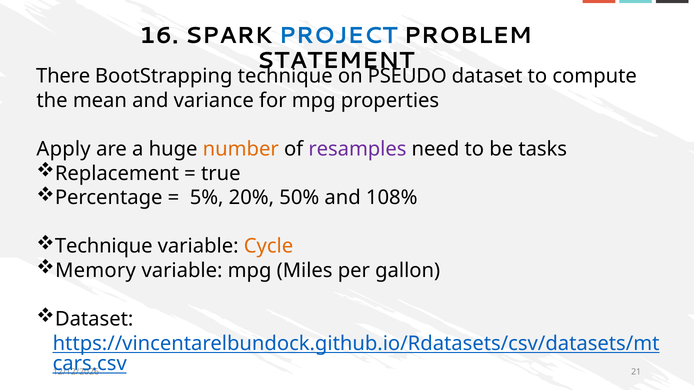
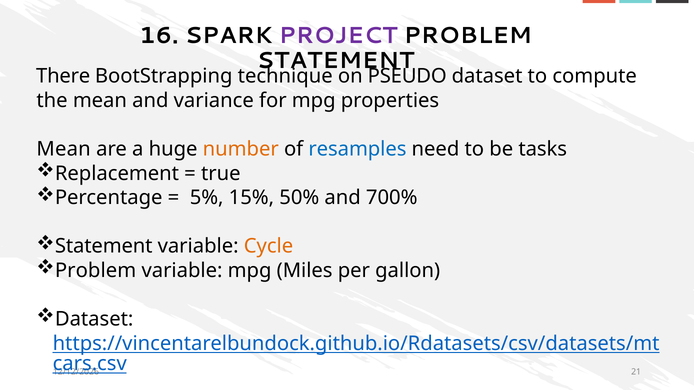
PROJECT colour: blue -> purple
Apply at (64, 149): Apply -> Mean
resamples colour: purple -> blue
20%: 20% -> 15%
108%: 108% -> 700%
Technique at (104, 246): Technique -> Statement
Memory at (96, 271): Memory -> Problem
